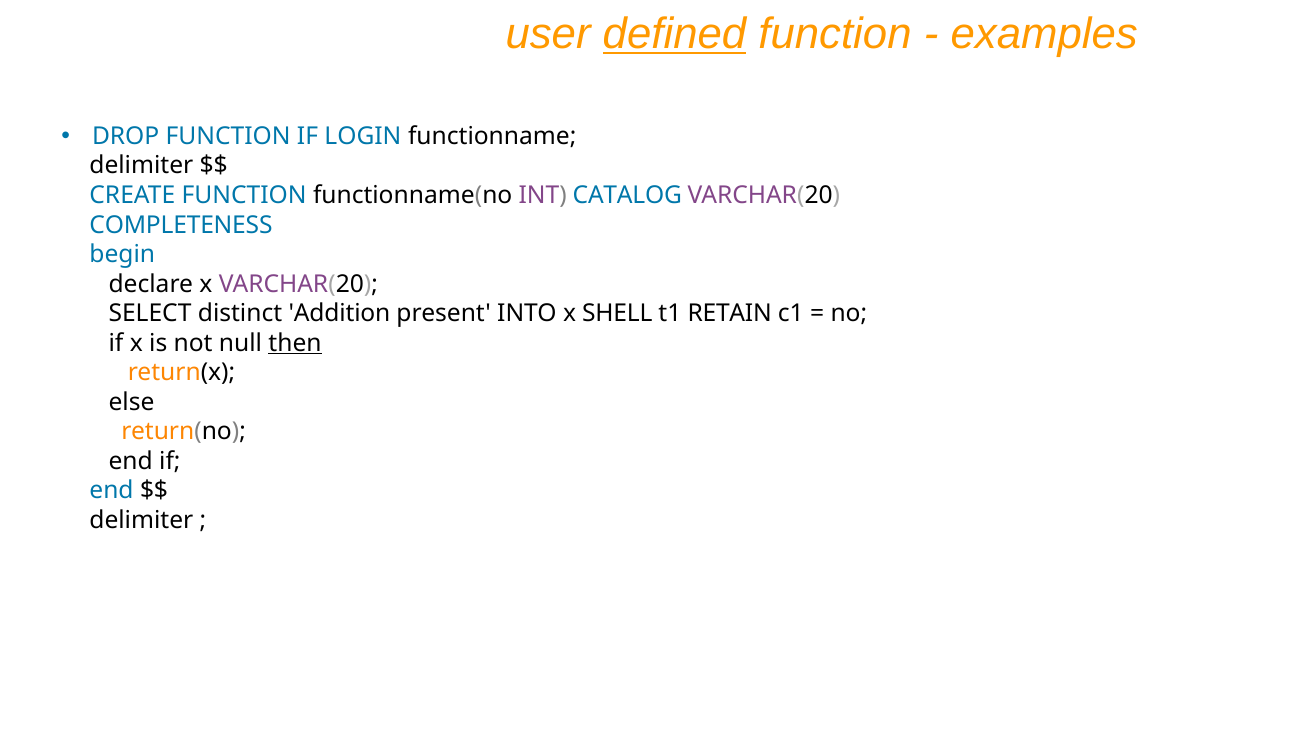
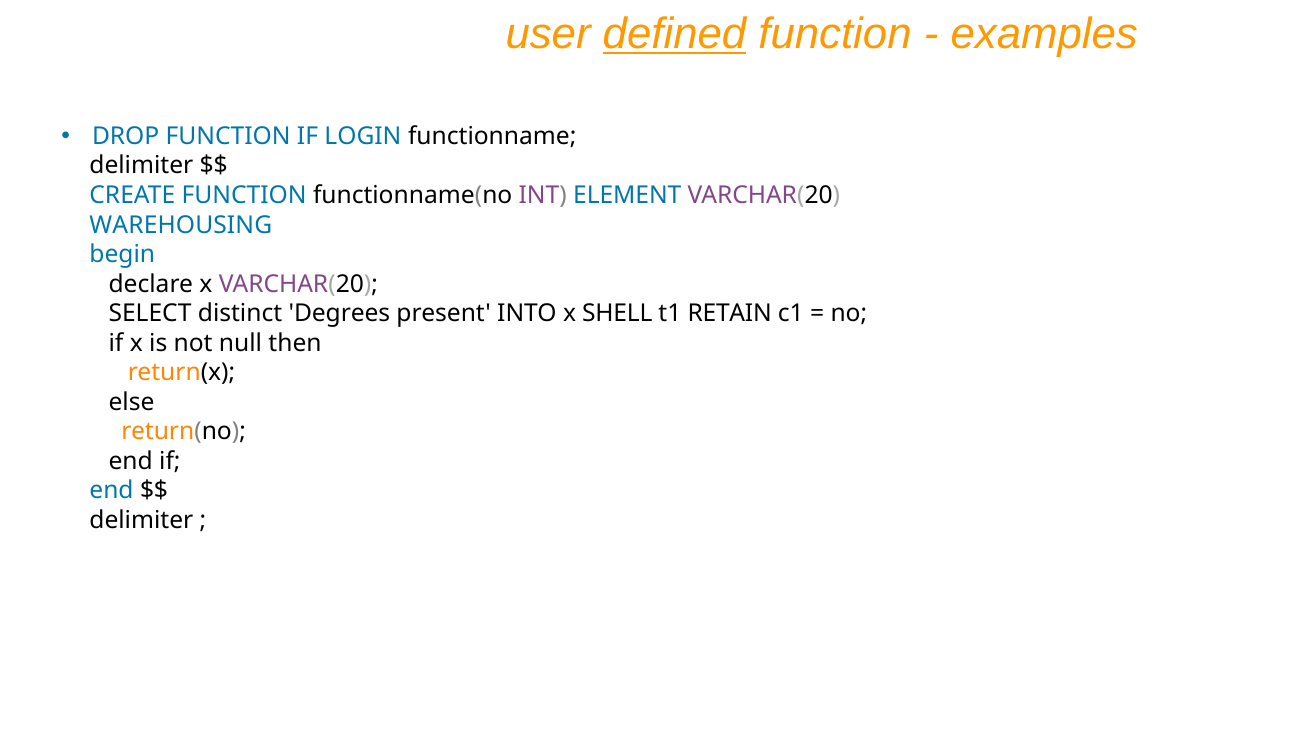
CATALOG: CATALOG -> ELEMENT
COMPLETENESS: COMPLETENESS -> WAREHOUSING
Addition: Addition -> Degrees
then underline: present -> none
